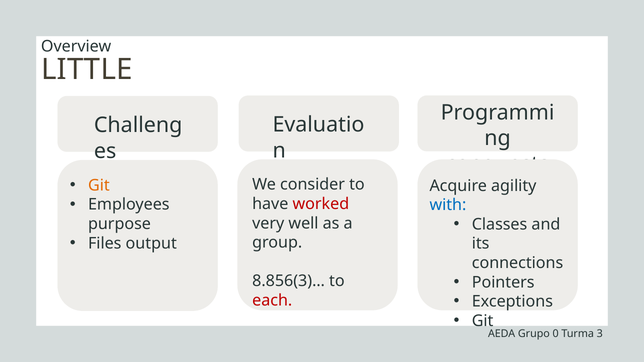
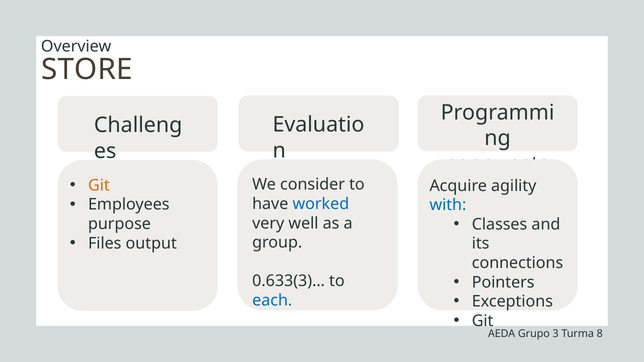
LITTLE: LITTLE -> STORE
worked colour: red -> blue
8.856(3)…: 8.856(3)… -> 0.633(3)…
each colour: red -> blue
0: 0 -> 3
3: 3 -> 8
